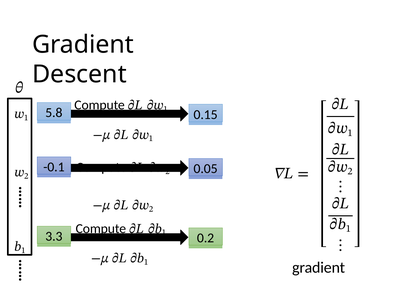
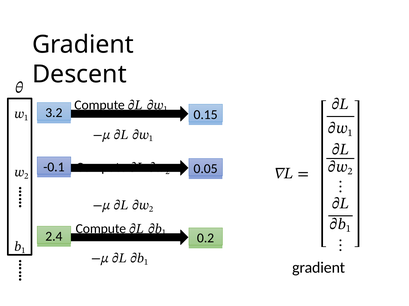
5.8: 5.8 -> 3.2
3.3: 3.3 -> 2.4
